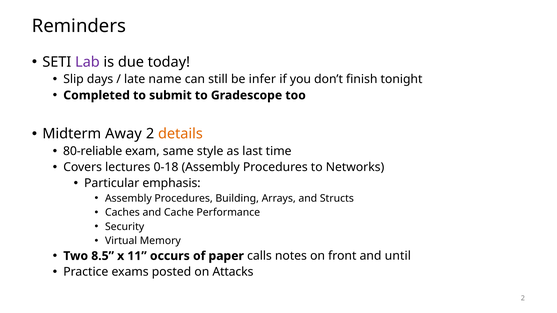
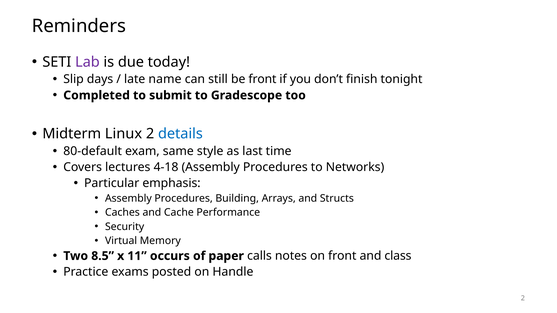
be infer: infer -> front
Away: Away -> Linux
details colour: orange -> blue
80-reliable: 80-reliable -> 80-default
0-18: 0-18 -> 4-18
until: until -> class
Attacks: Attacks -> Handle
